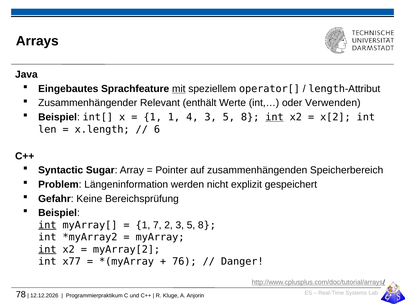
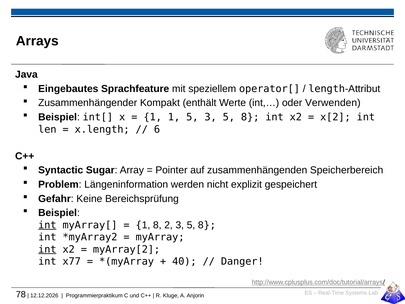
mit underline: present -> none
Relevant: Relevant -> Kompakt
1 4: 4 -> 5
int at (275, 117) underline: present -> none
1 7: 7 -> 8
76: 76 -> 40
